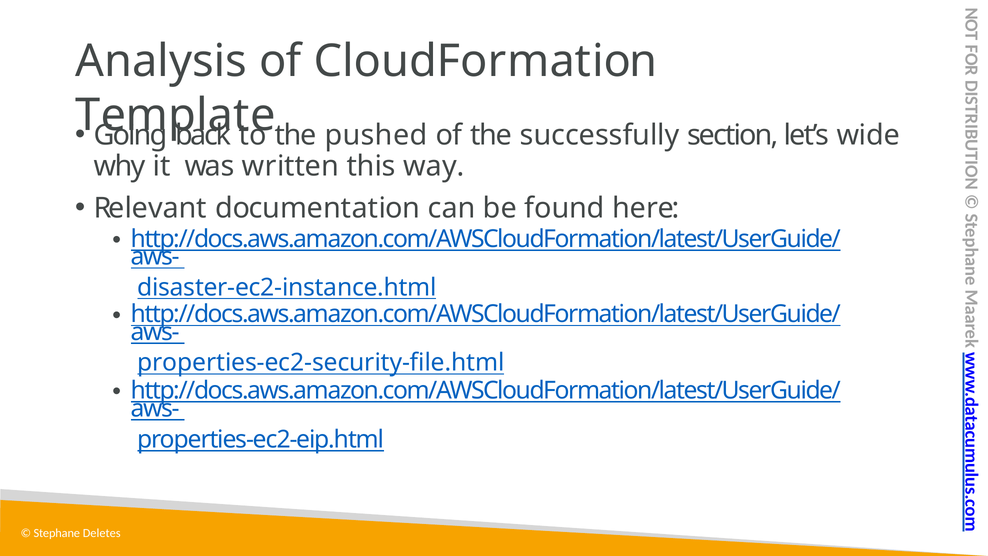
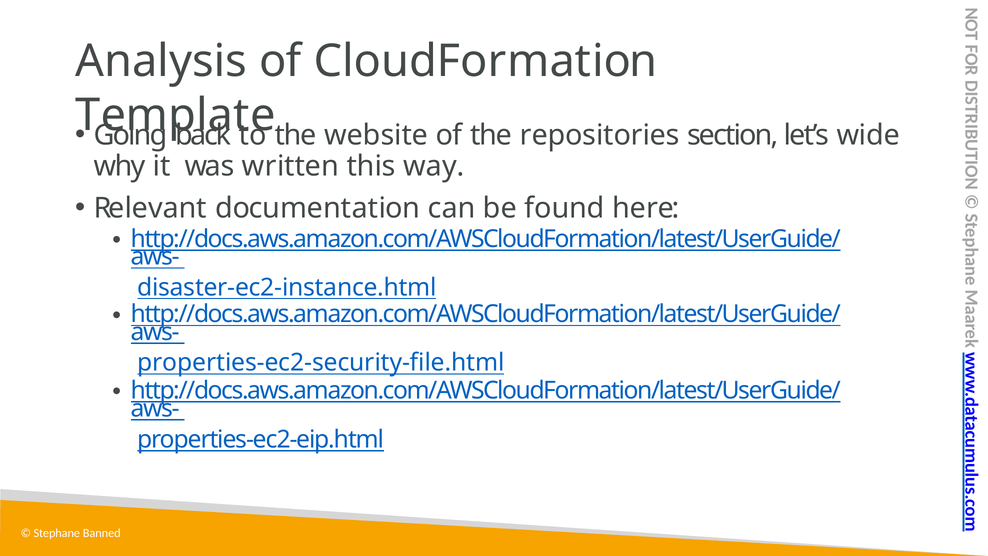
pushed: pushed -> website
successfully: successfully -> repositories
Deletes: Deletes -> Banned
